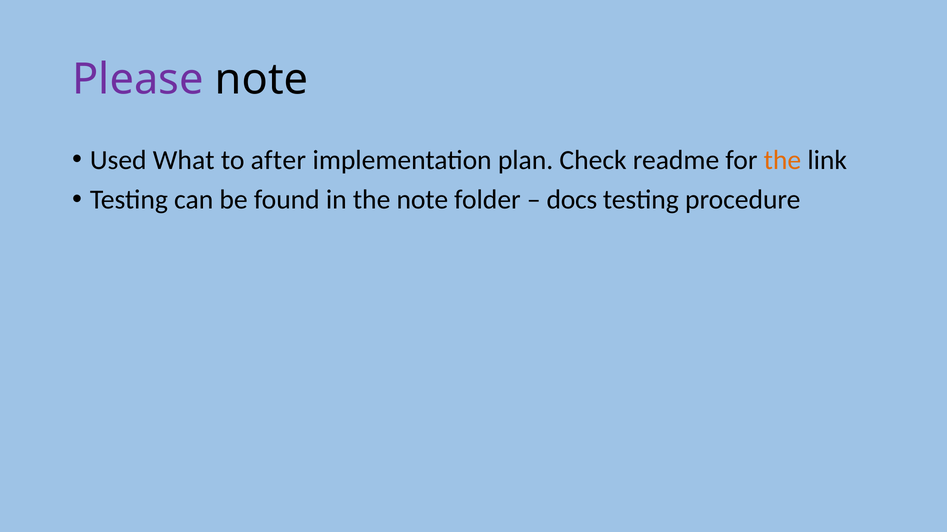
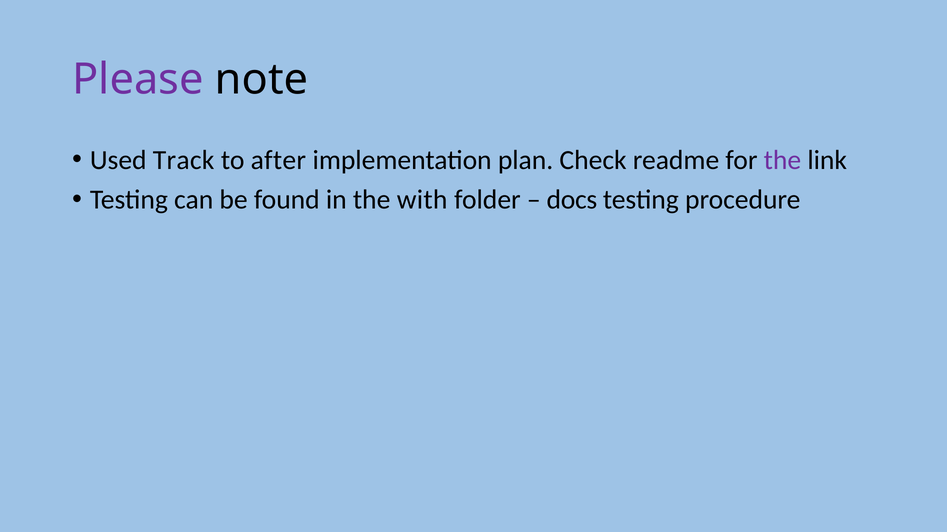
What: What -> Track
the at (782, 160) colour: orange -> purple
the note: note -> with
